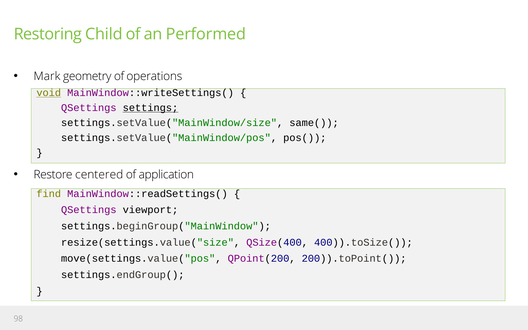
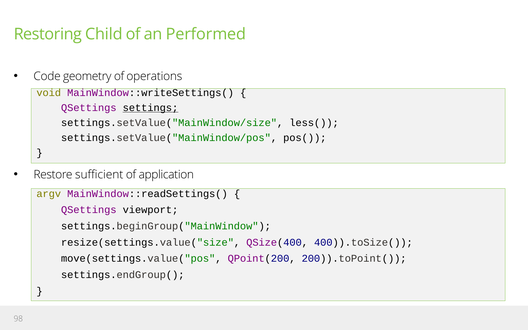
Mark: Mark -> Code
void underline: present -> none
same(: same( -> less(
centered: centered -> sufficient
find: find -> argv
